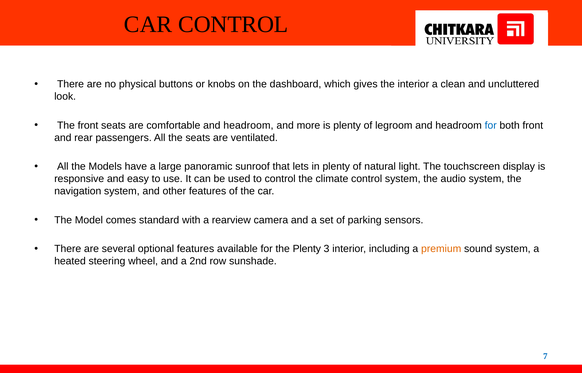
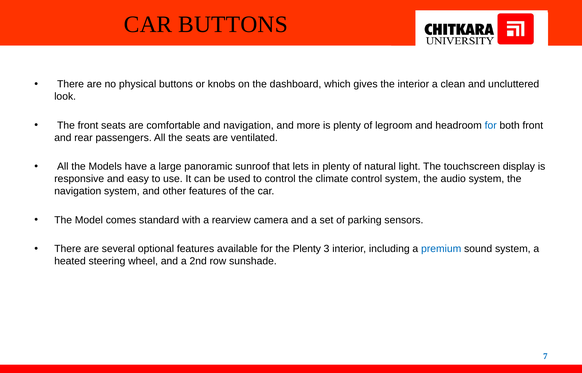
CAR CONTROL: CONTROL -> BUTTONS
comfortable and headroom: headroom -> navigation
premium colour: orange -> blue
